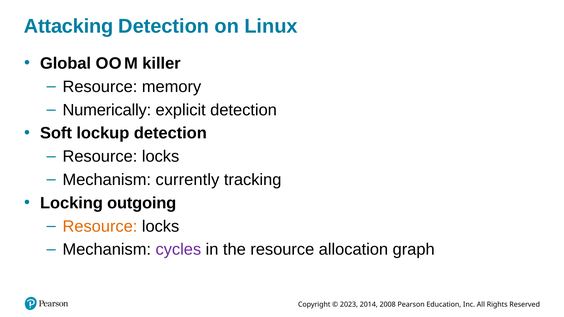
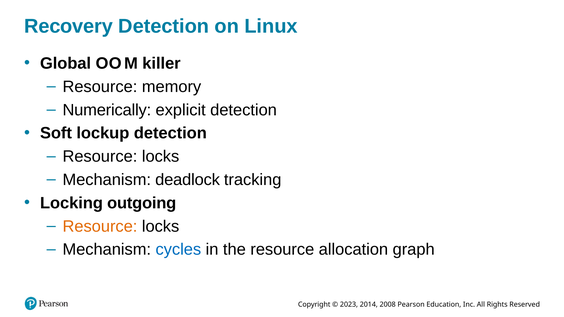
Attacking: Attacking -> Recovery
currently: currently -> deadlock
cycles colour: purple -> blue
